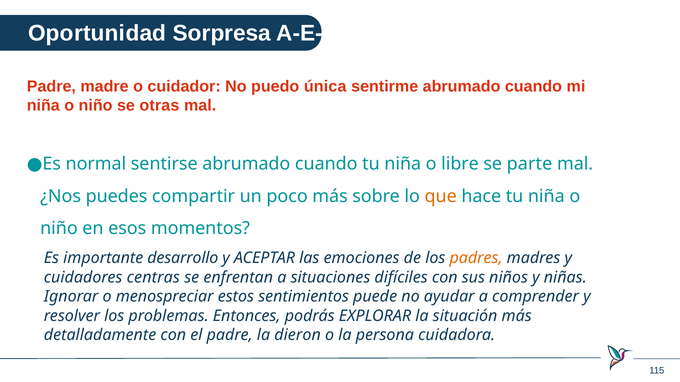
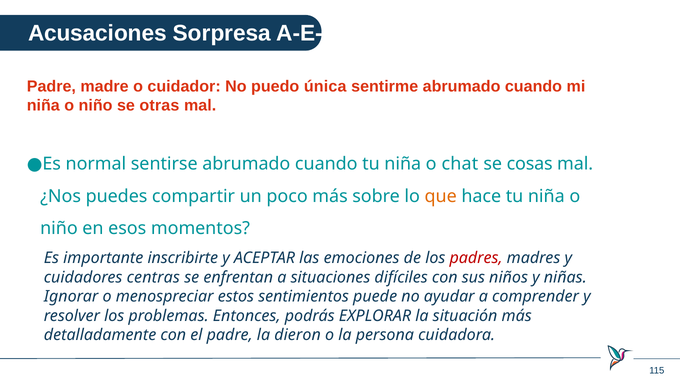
Oportunidad: Oportunidad -> Acusaciones
libre: libre -> chat
parte: parte -> cosas
desarrollo: desarrollo -> inscribirte
padres colour: orange -> red
